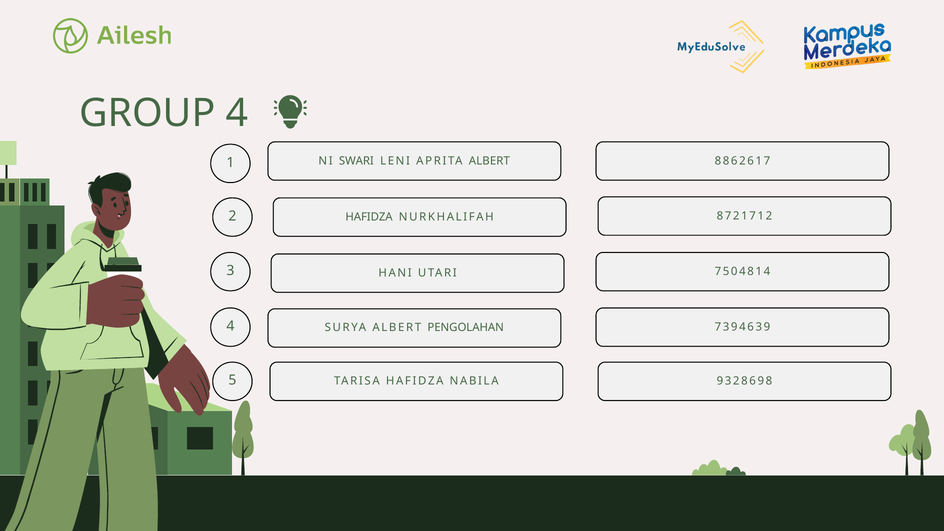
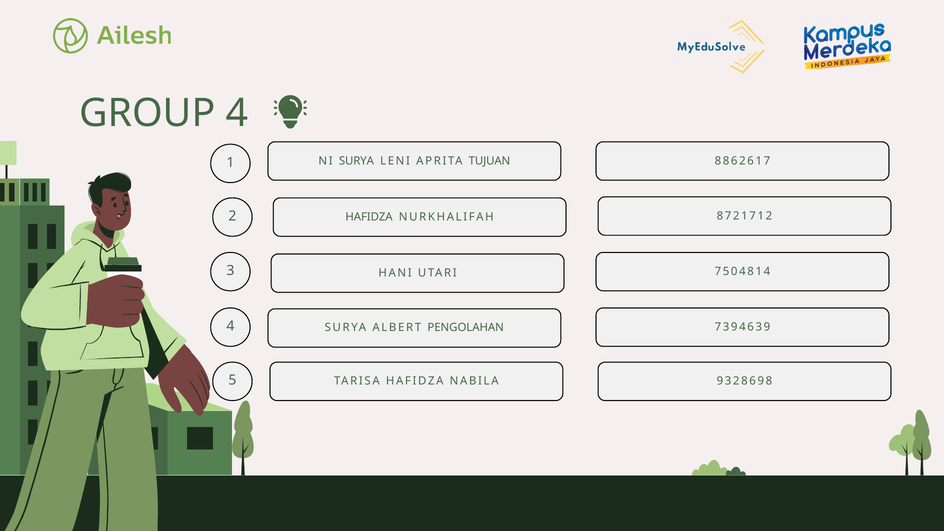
NI SWARI: SWARI -> SURYA
APRITA ALBERT: ALBERT -> TUJUAN
